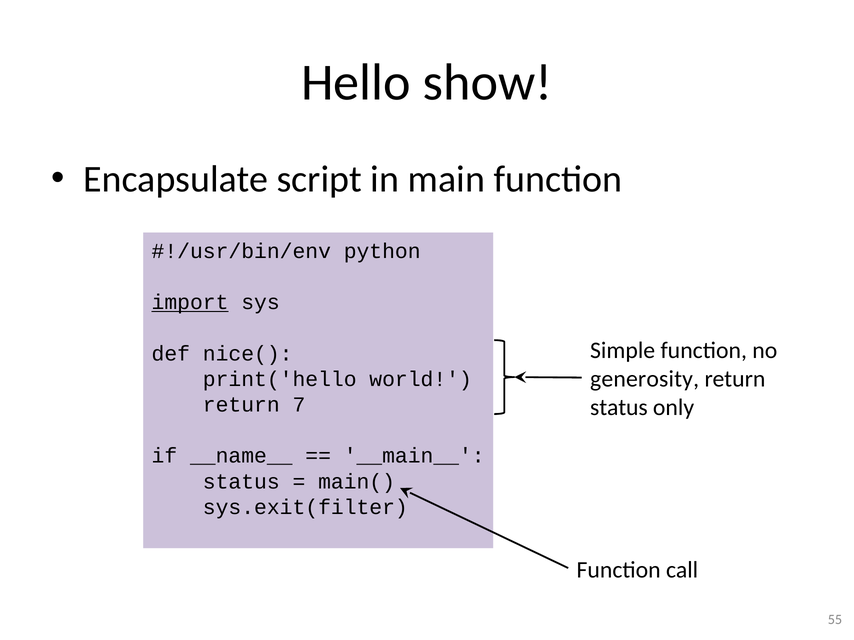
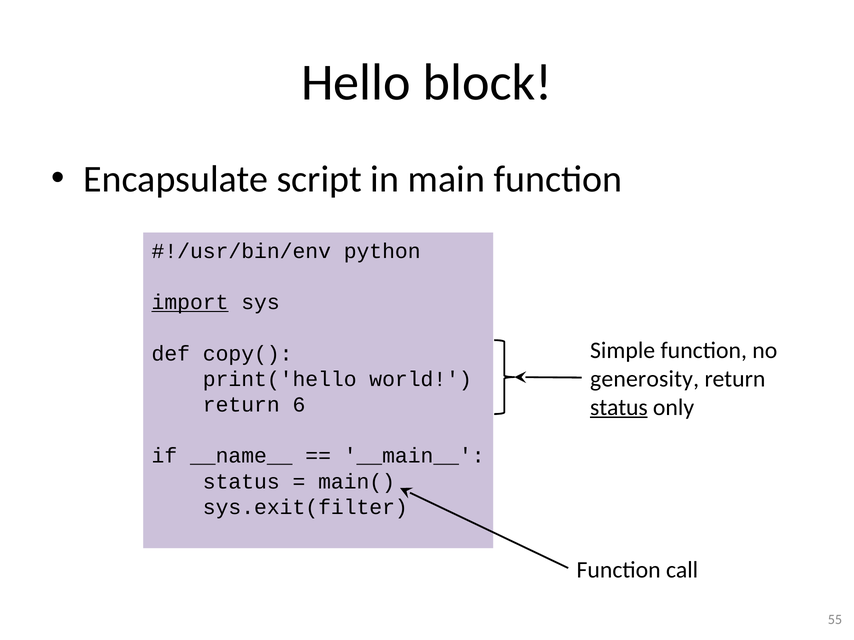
show: show -> block
nice(: nice( -> copy(
7: 7 -> 6
status at (619, 407) underline: none -> present
